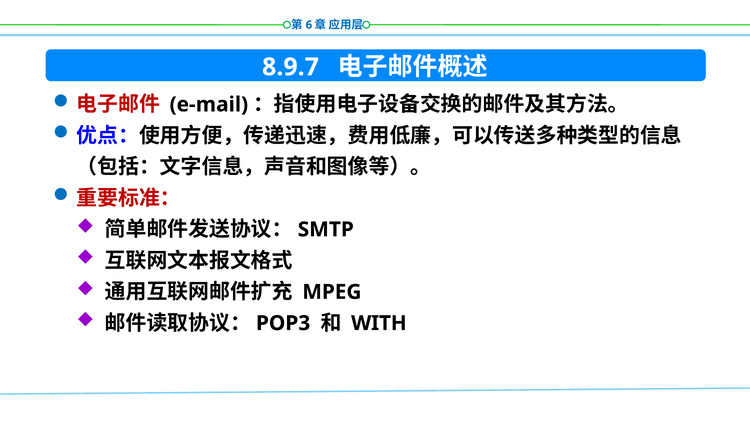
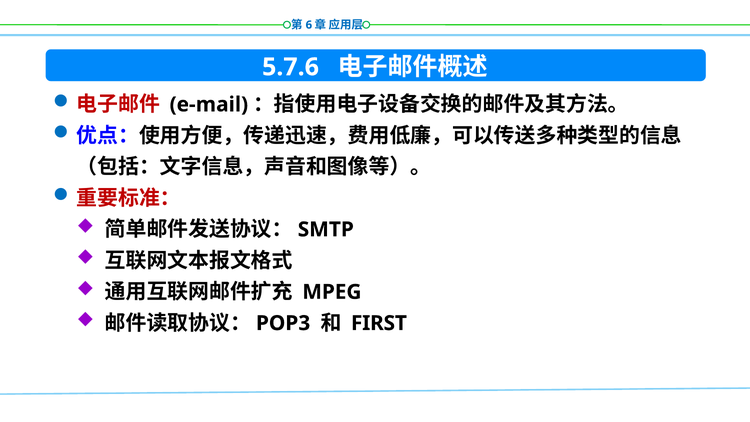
8.9.7: 8.9.7 -> 5.7.6
WITH: WITH -> FIRST
